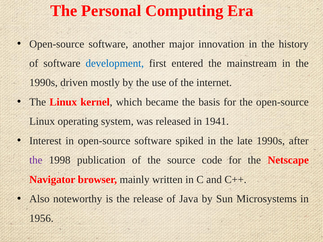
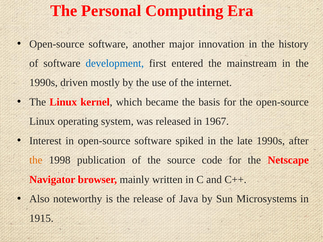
1941: 1941 -> 1967
the at (36, 160) colour: purple -> orange
1956: 1956 -> 1915
